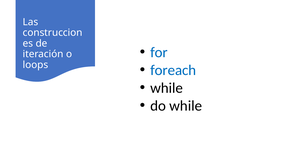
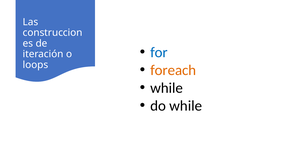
foreach colour: blue -> orange
